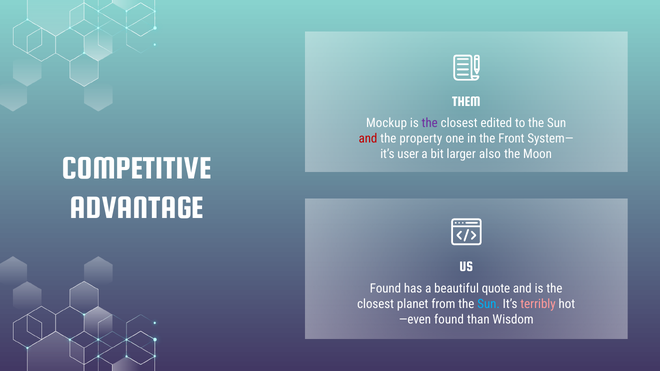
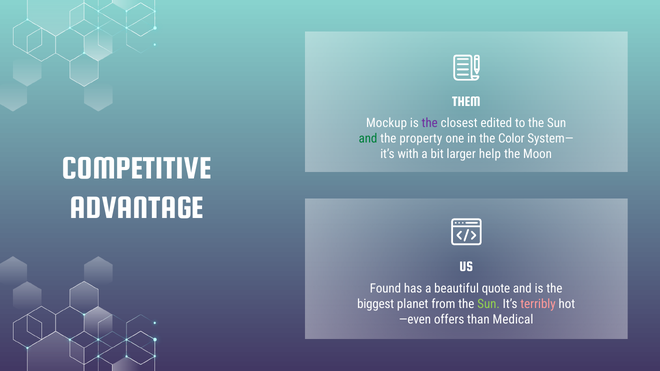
and at (368, 139) colour: red -> green
Front: Front -> Color
user: user -> with
also: also -> help
closest at (376, 304): closest -> biggest
Sun at (489, 304) colour: light blue -> light green
found at (449, 320): found -> offers
Wisdom: Wisdom -> Medical
